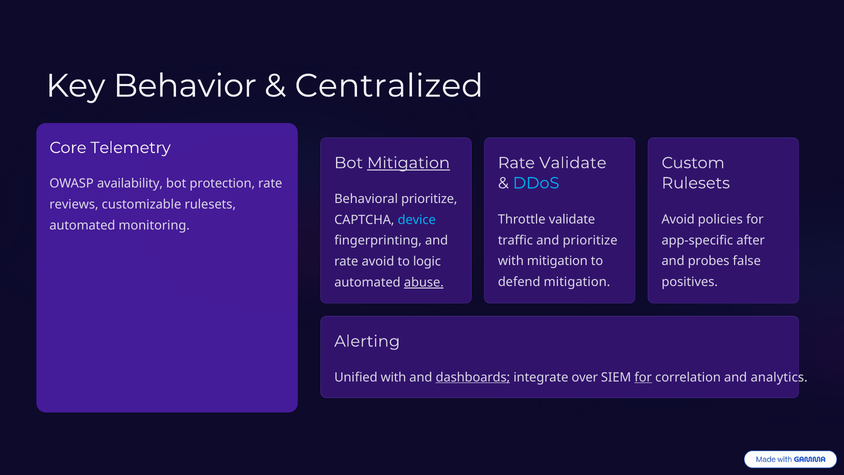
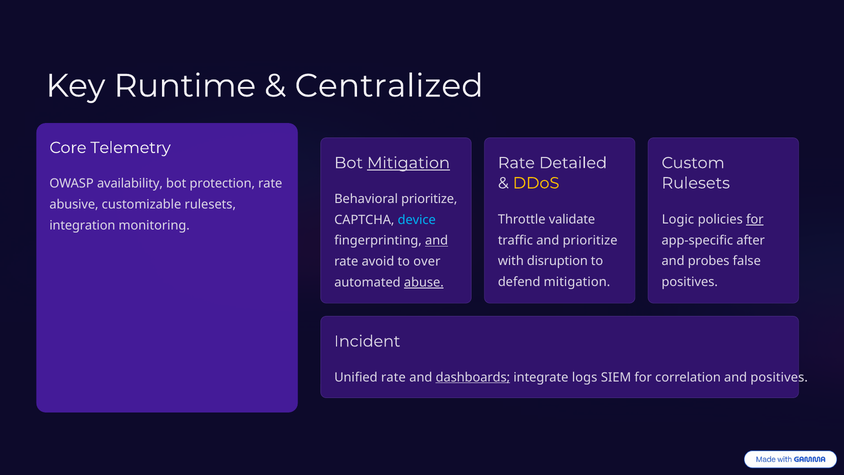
Behavior: Behavior -> Runtime
Rate Validate: Validate -> Detailed
DDoS colour: light blue -> yellow
reviews: reviews -> abusive
Avoid at (678, 219): Avoid -> Logic
for at (755, 219) underline: none -> present
automated at (82, 225): automated -> integration
and at (437, 241) underline: none -> present
with mitigation: mitigation -> disruption
logic: logic -> over
Alerting: Alerting -> Incident
Unified with: with -> rate
over: over -> logs
for at (643, 377) underline: present -> none
and analytics: analytics -> positives
